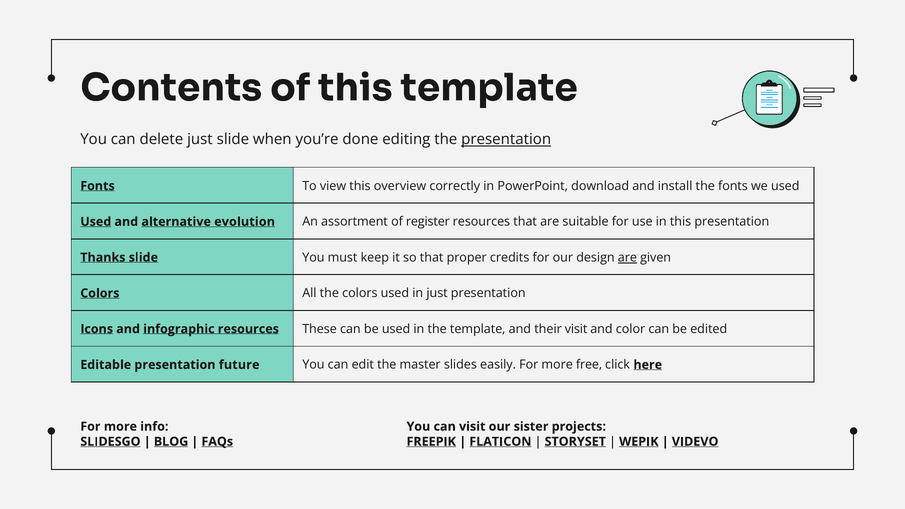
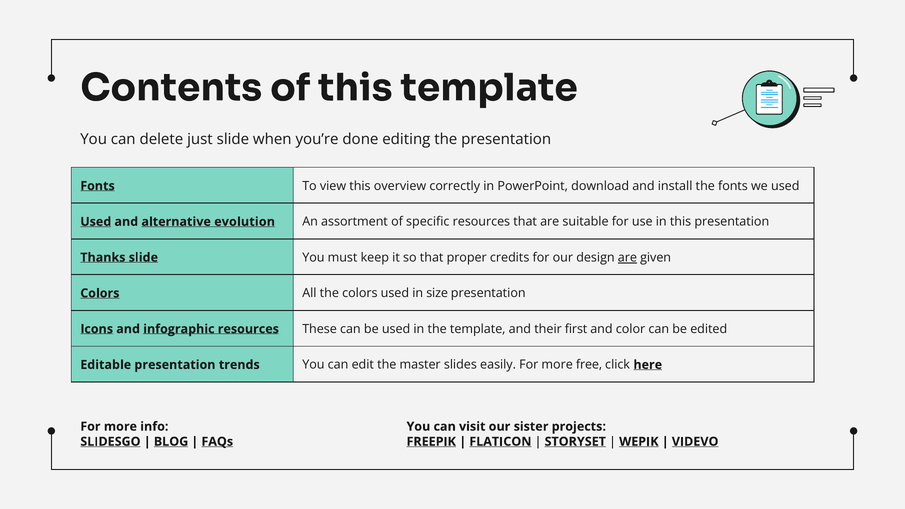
presentation at (506, 139) underline: present -> none
register: register -> specific
in just: just -> size
their visit: visit -> first
future: future -> trends
